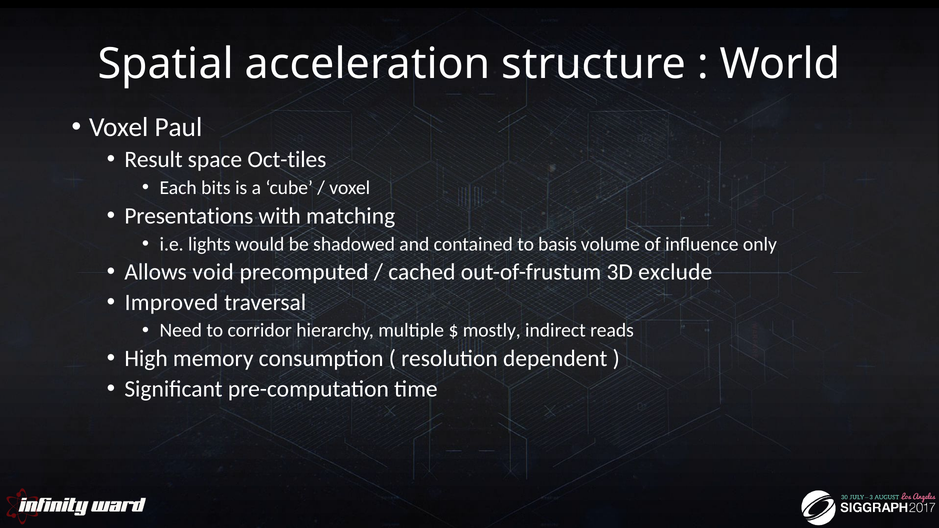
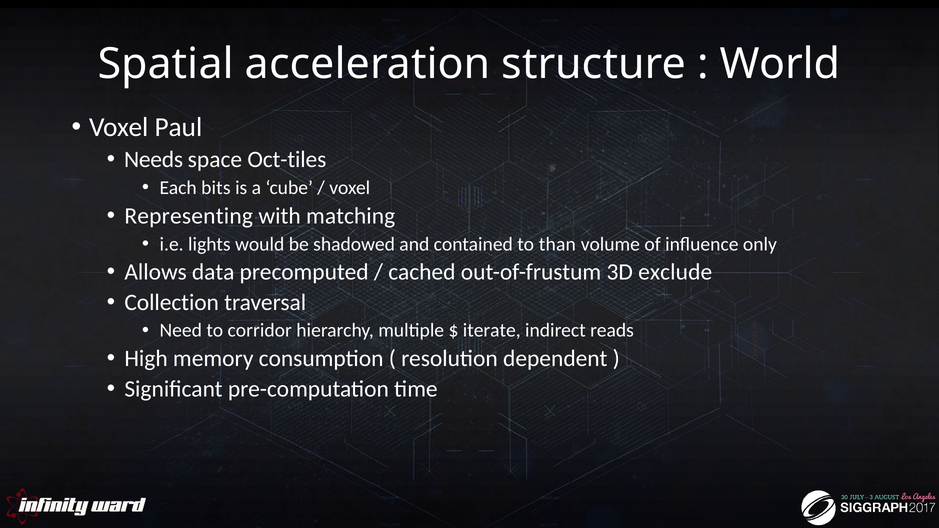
Result: Result -> Needs
Presentations: Presentations -> Representing
basis: basis -> than
void: void -> data
Improved: Improved -> Collection
mostly: mostly -> iterate
